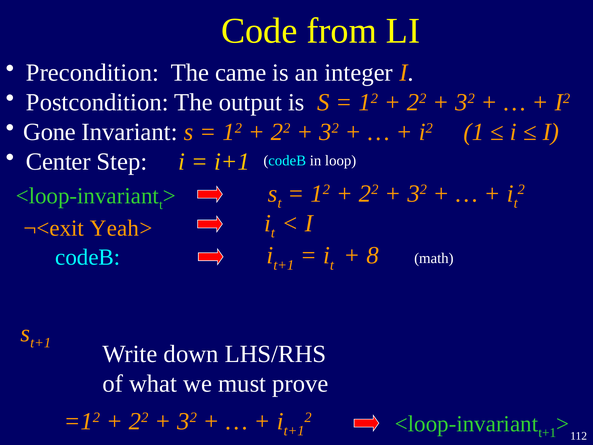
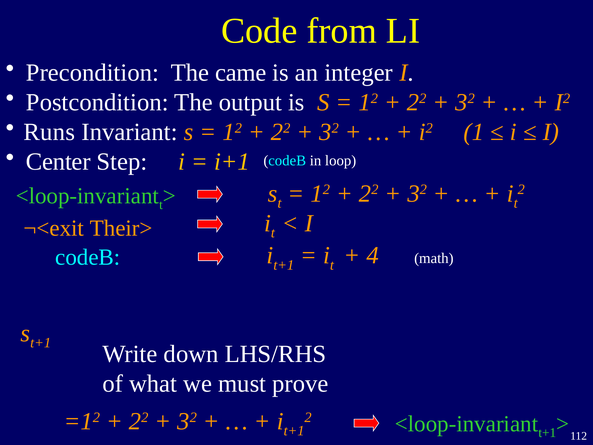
Gone: Gone -> Runs
Yeah>: Yeah> -> Their>
8: 8 -> 4
